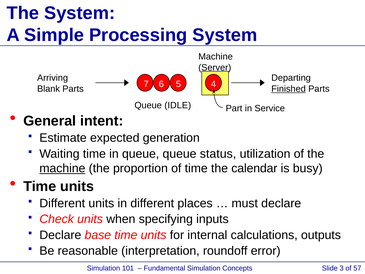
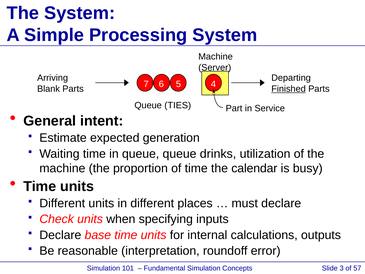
IDLE: IDLE -> TIES
status: status -> drinks
machine at (62, 168) underline: present -> none
